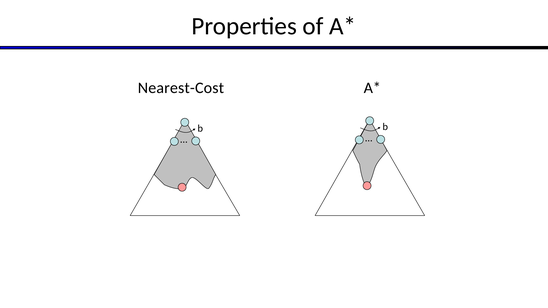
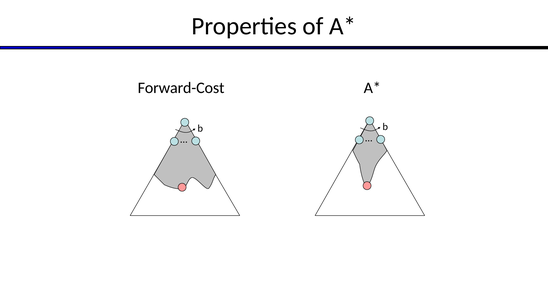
Nearest-Cost: Nearest-Cost -> Forward-Cost
